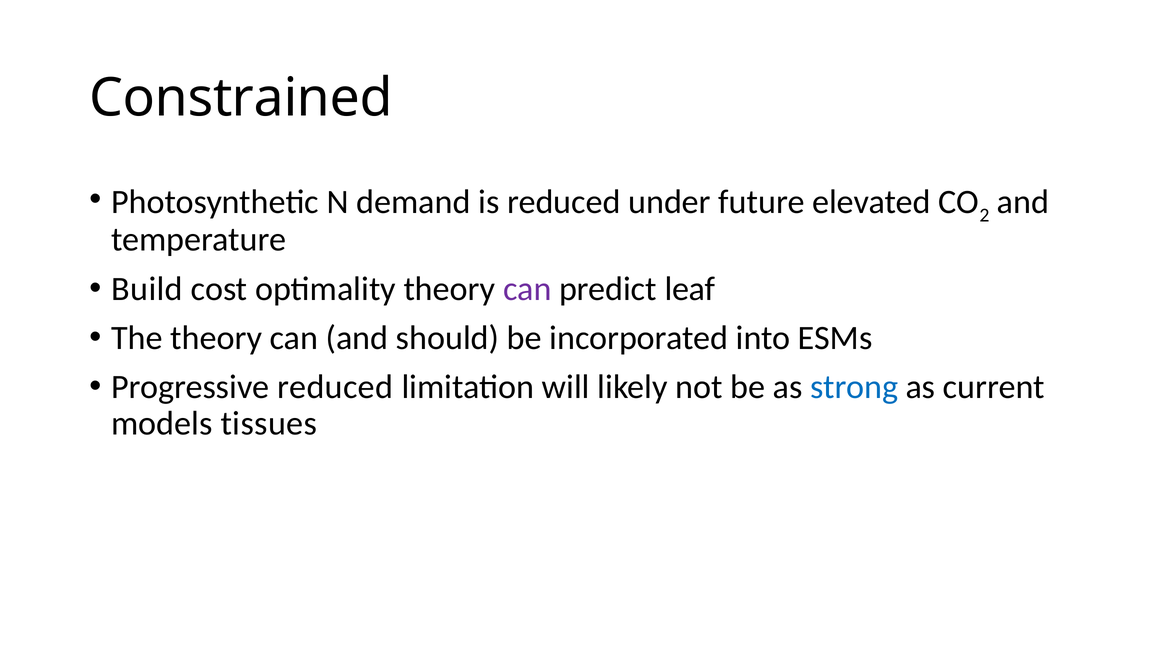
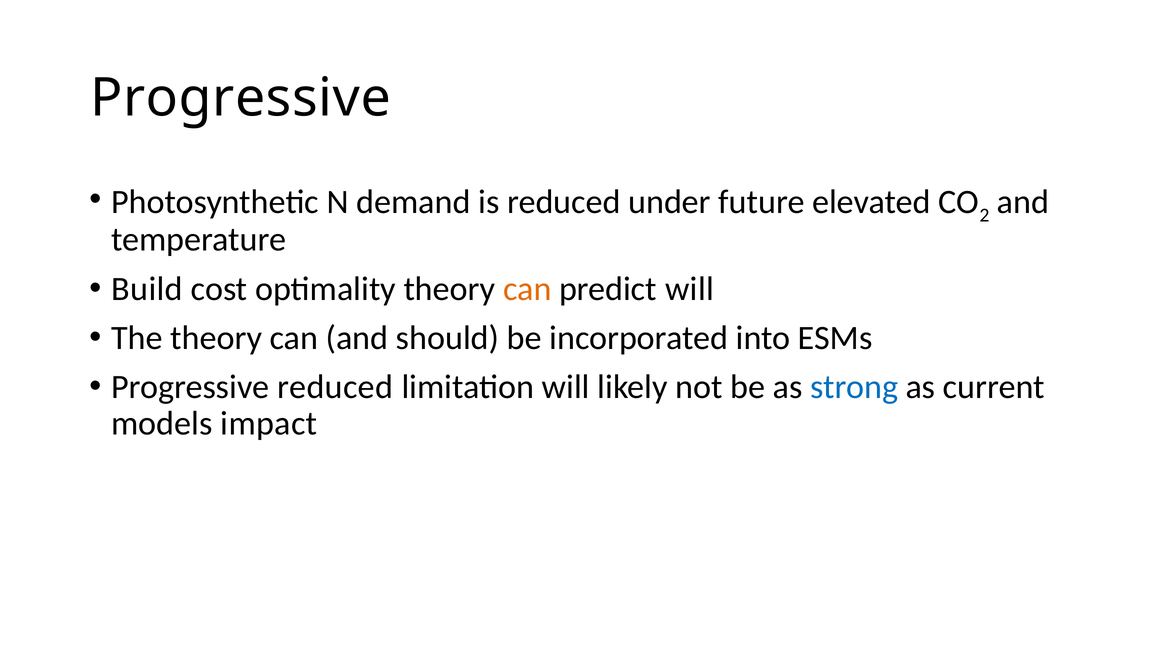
Constrained at (241, 98): Constrained -> Progressive
can at (527, 289) colour: purple -> orange
predict leaf: leaf -> will
tissues: tissues -> impact
